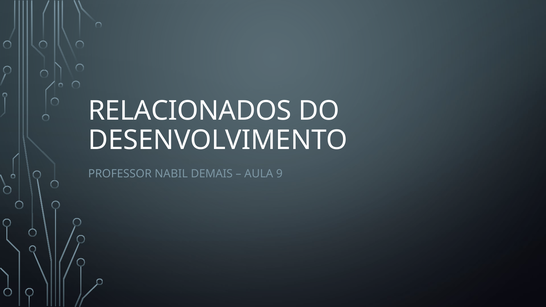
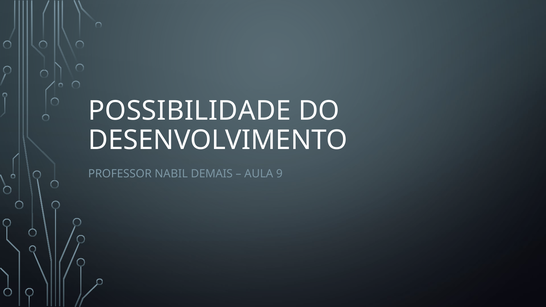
RELACIONADOS: RELACIONADOS -> POSSIBILIDADE
